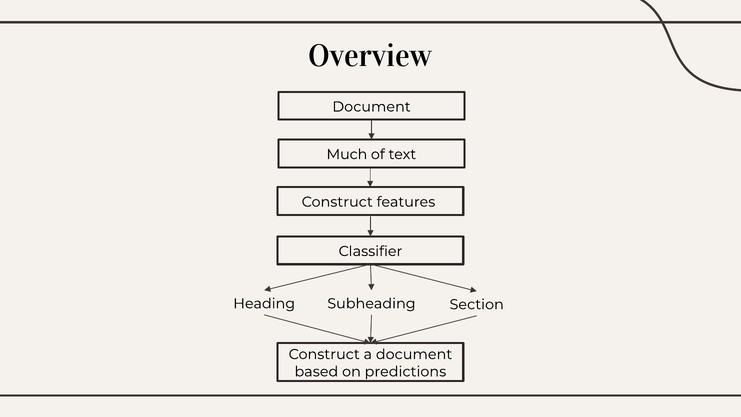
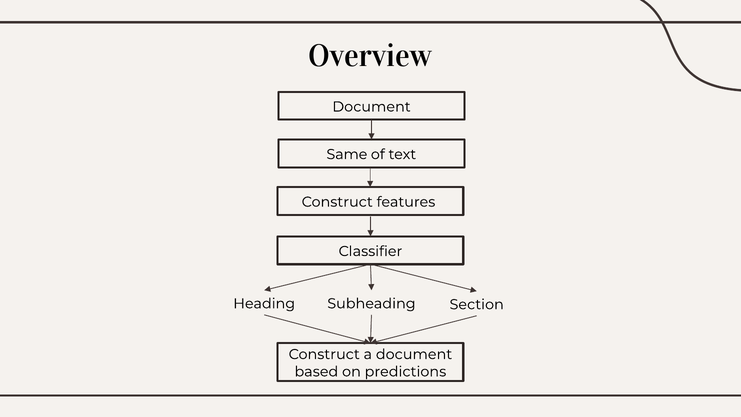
Much: Much -> Same
